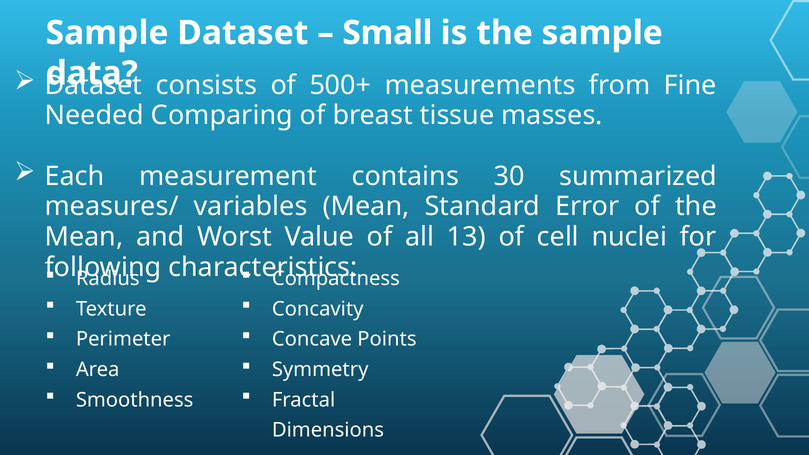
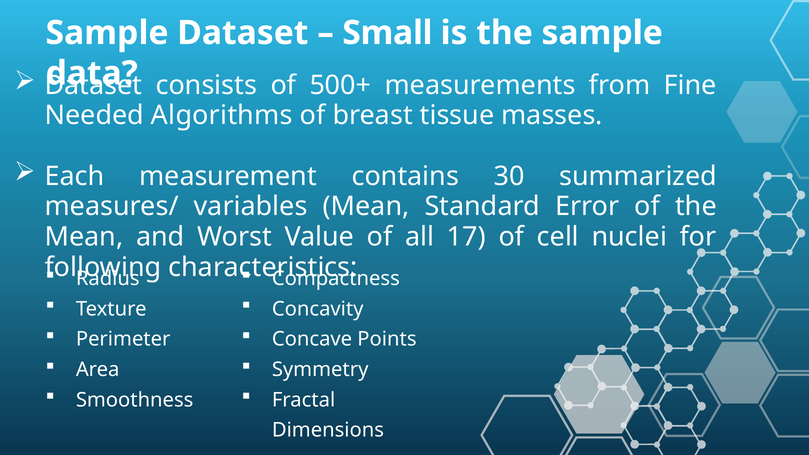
Comparing: Comparing -> Algorithms
13: 13 -> 17
